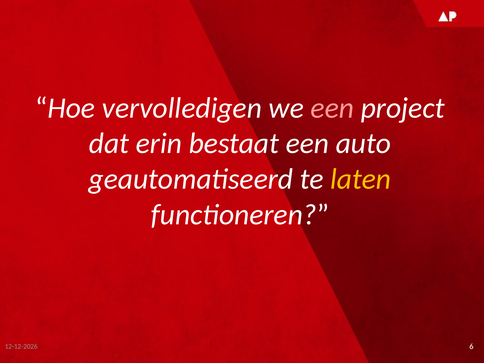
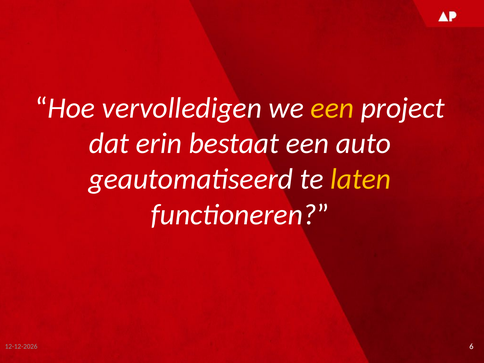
een at (332, 108) colour: pink -> yellow
